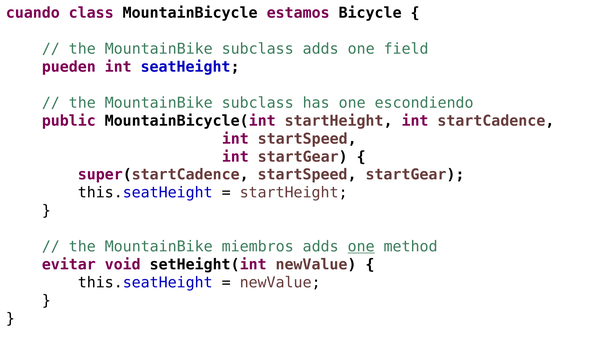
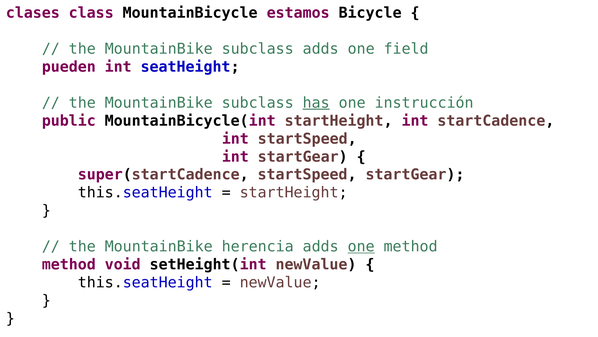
cuando: cuando -> clases
has underline: none -> present
escondiendo: escondiendo -> instrucción
miembros: miembros -> herencia
evitar at (69, 264): evitar -> method
